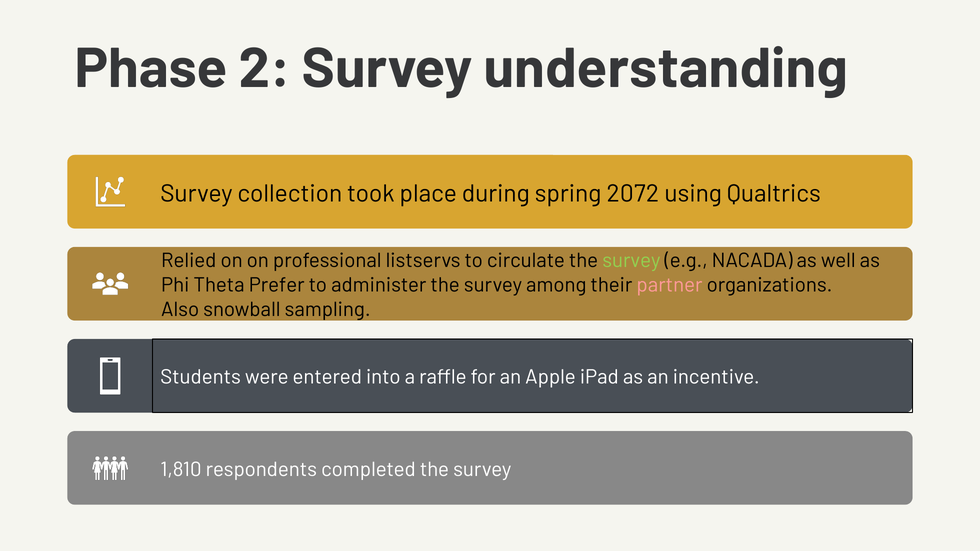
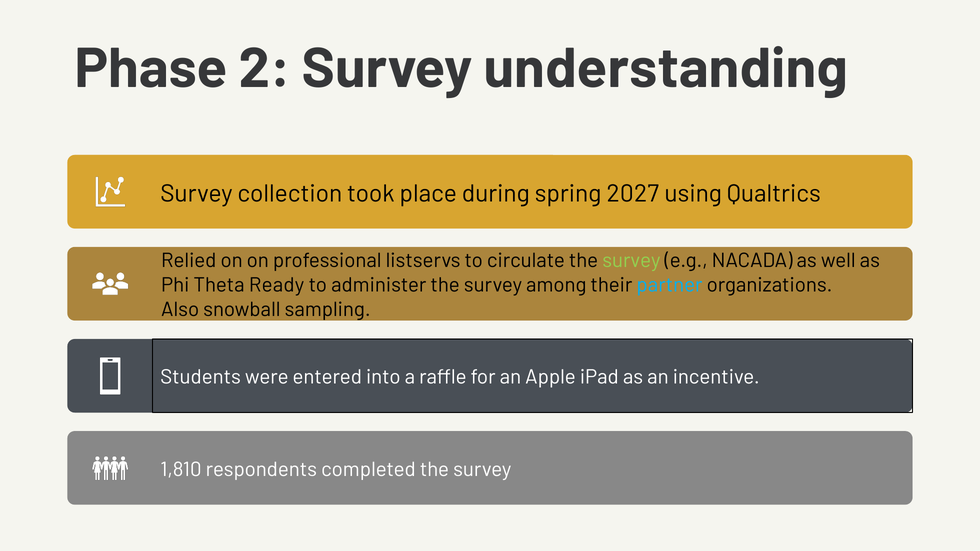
2072: 2072 -> 2027
Prefer: Prefer -> Ready
partner colour: pink -> light blue
